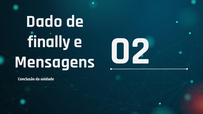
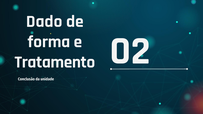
finally: finally -> forma
Mensagens: Mensagens -> Tratamento
